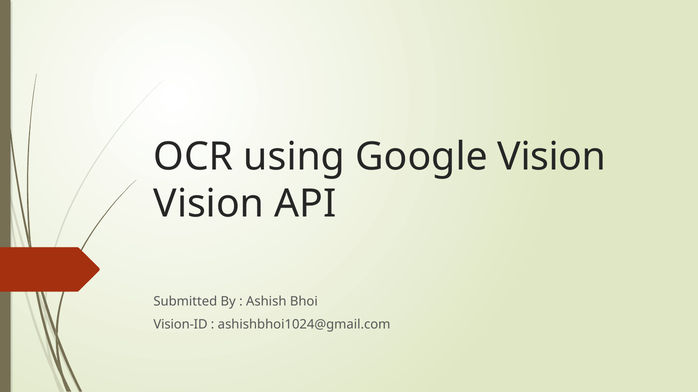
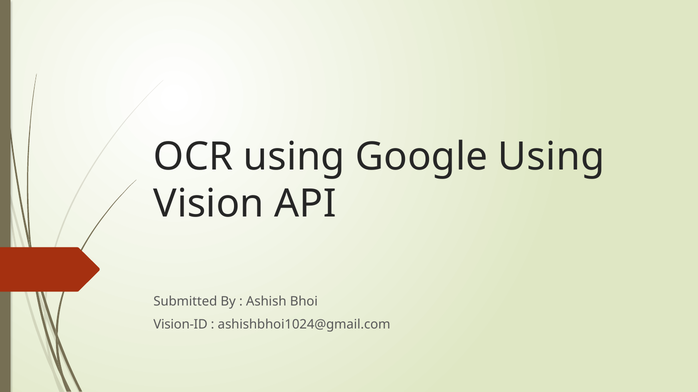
Google Vision: Vision -> Using
